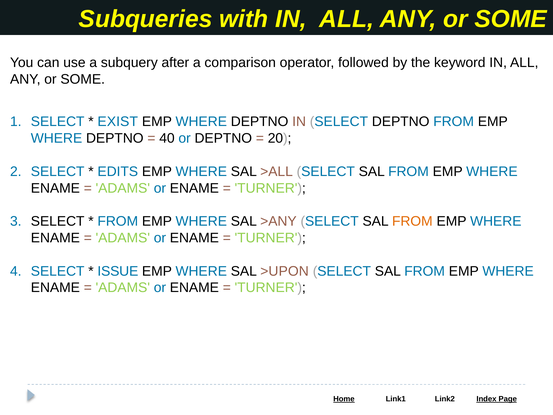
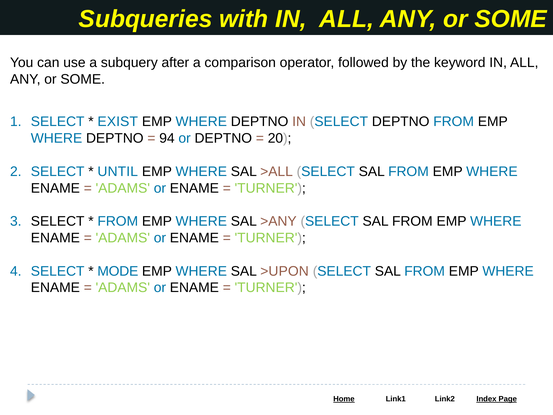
40: 40 -> 94
EDITS: EDITS -> UNTIL
FROM at (412, 221) colour: orange -> black
ISSUE: ISSUE -> MODE
